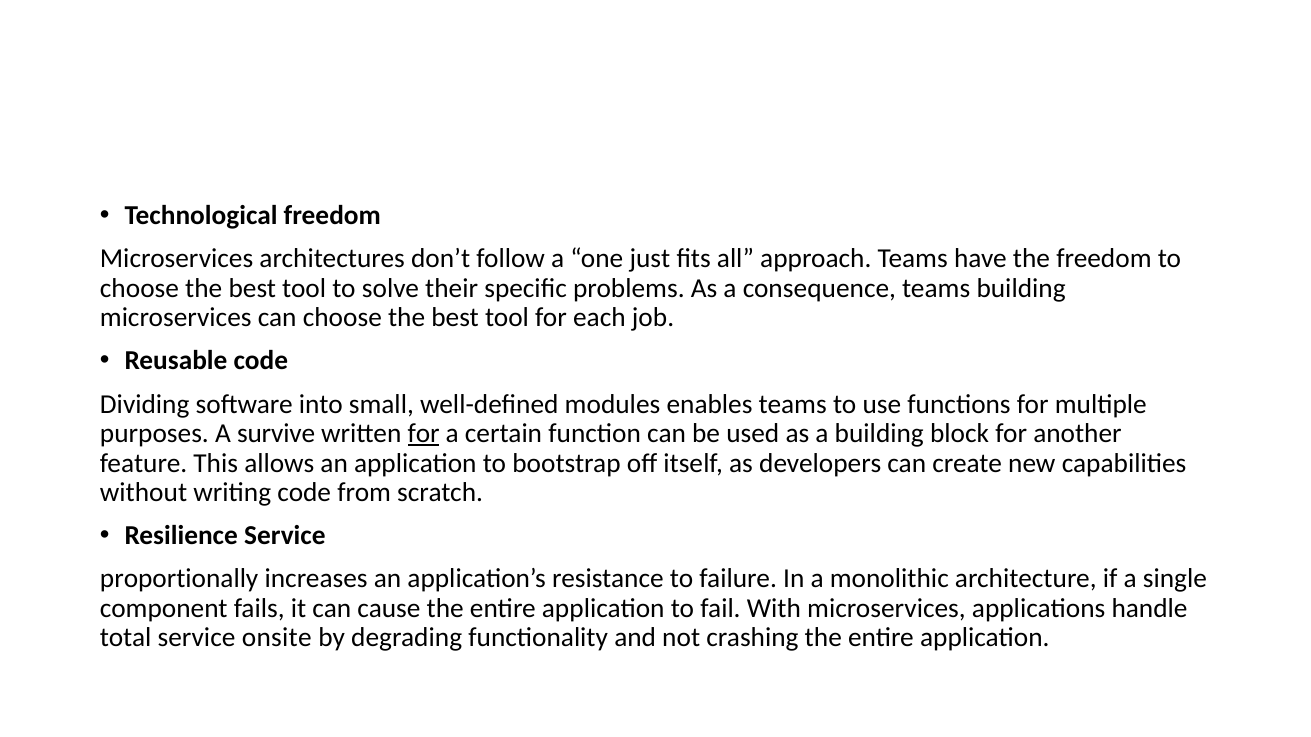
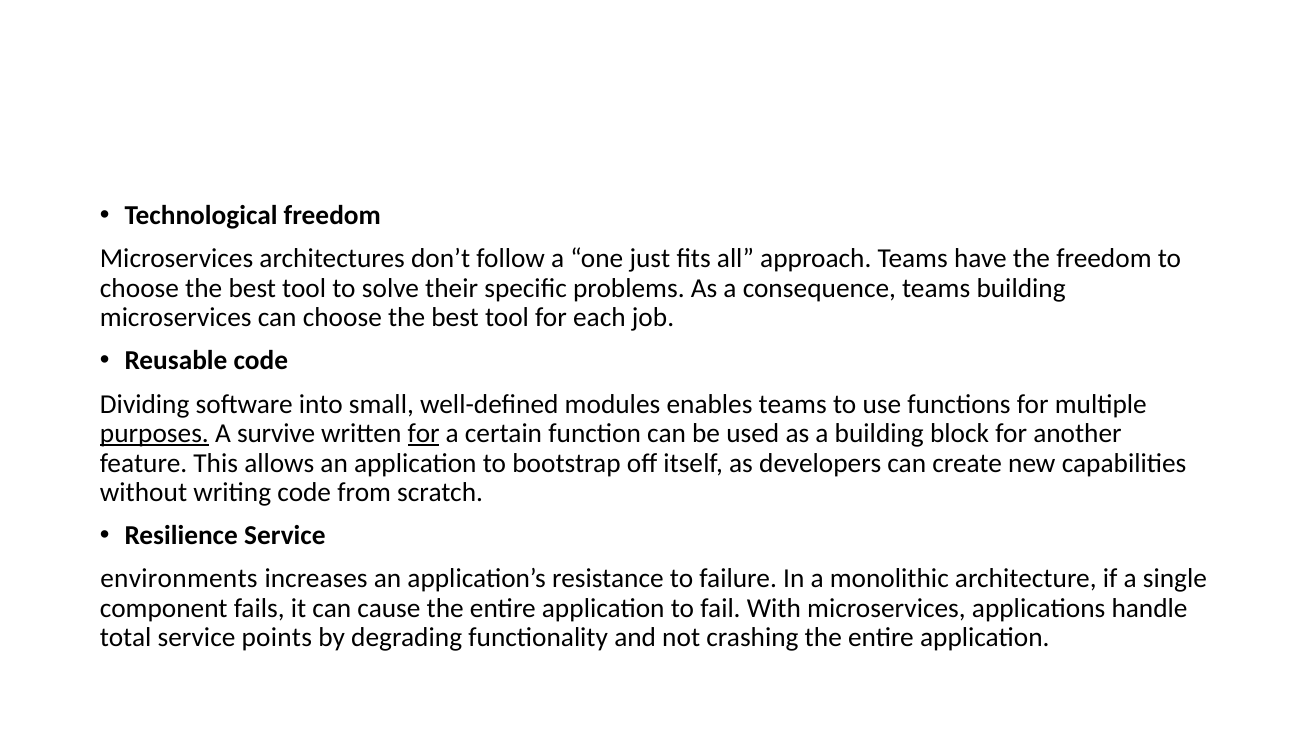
purposes underline: none -> present
proportionally: proportionally -> environments
onsite: onsite -> points
